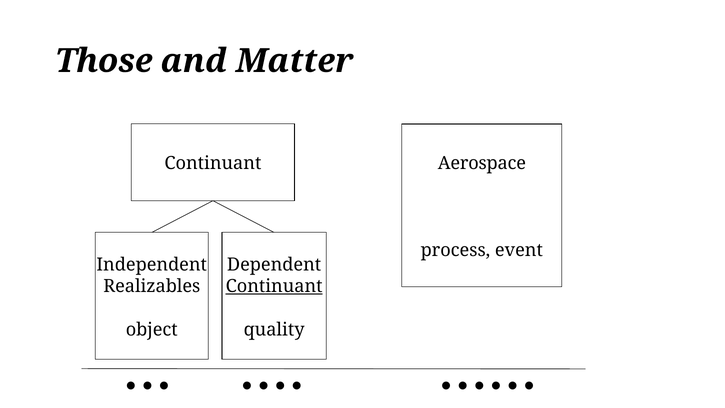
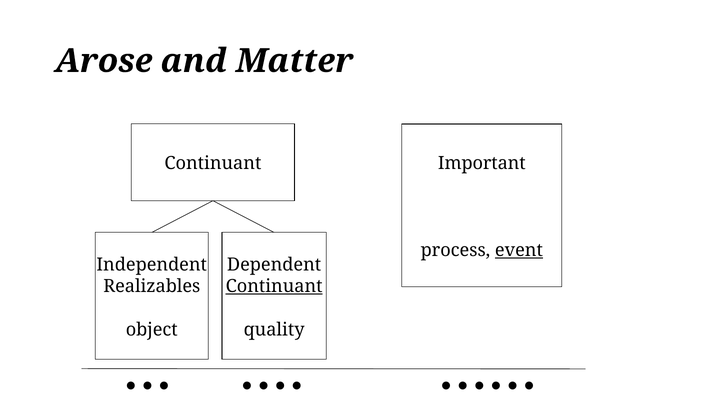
Those: Those -> Arose
Aerospace: Aerospace -> Important
event underline: none -> present
